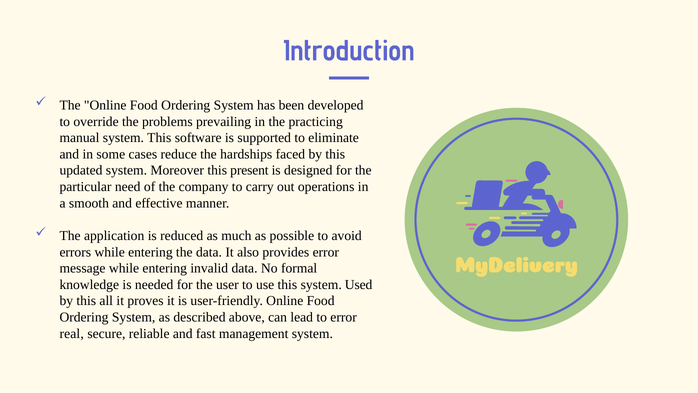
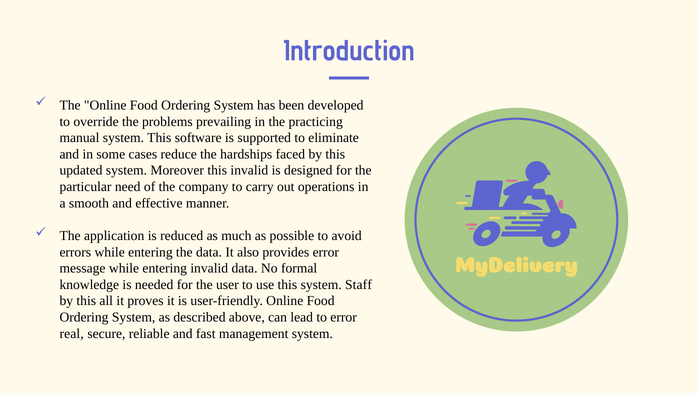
this present: present -> invalid
Used: Used -> Staff
